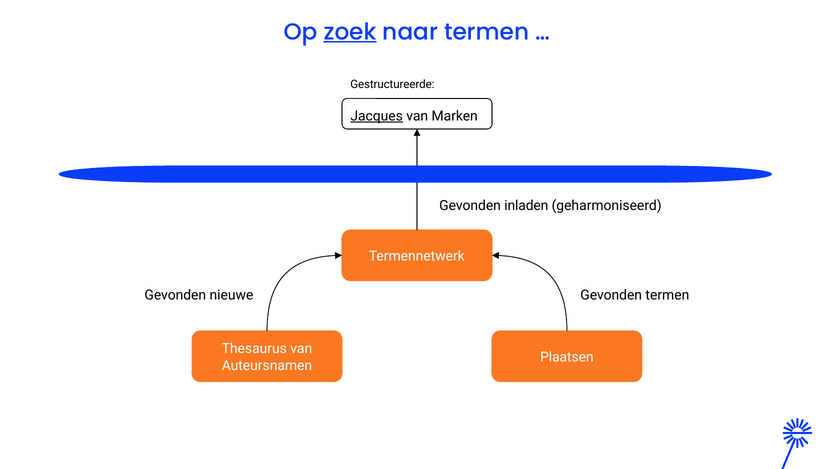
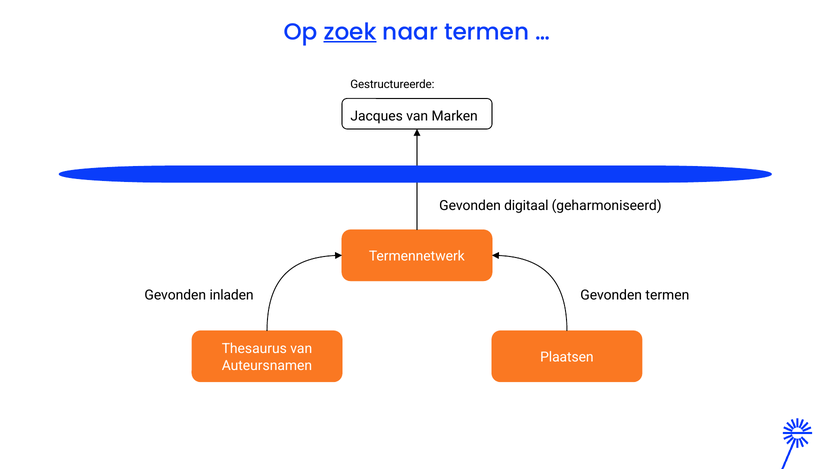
Jacques underline: present -> none
inladen: inladen -> digitaal
nieuwe: nieuwe -> inladen
